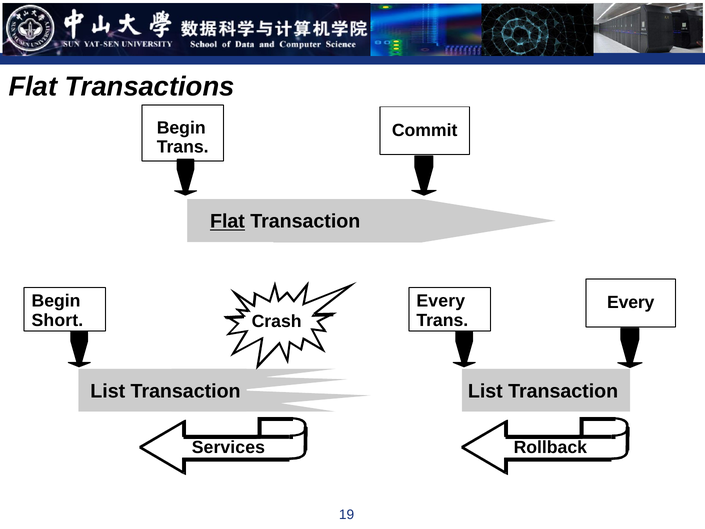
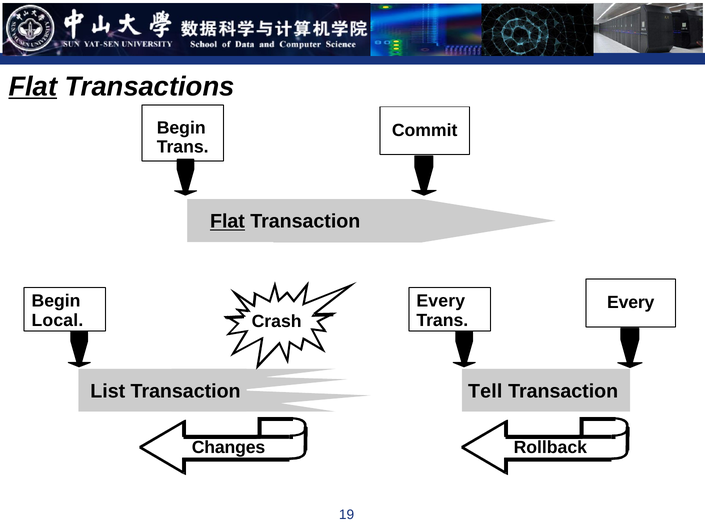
Flat at (33, 86) underline: none -> present
Short: Short -> Local
List at (485, 391): List -> Tell
Services: Services -> Changes
